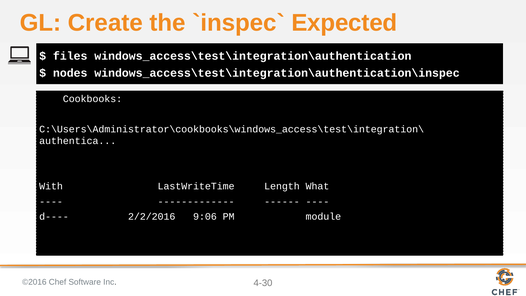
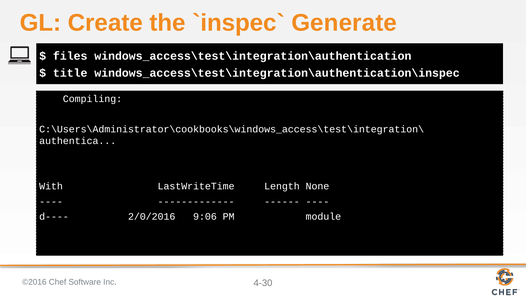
Expected: Expected -> Generate
nodes: nodes -> title
Cookbooks: Cookbooks -> Compiling
What: What -> None
2/2/2016: 2/2/2016 -> 2/0/2016
